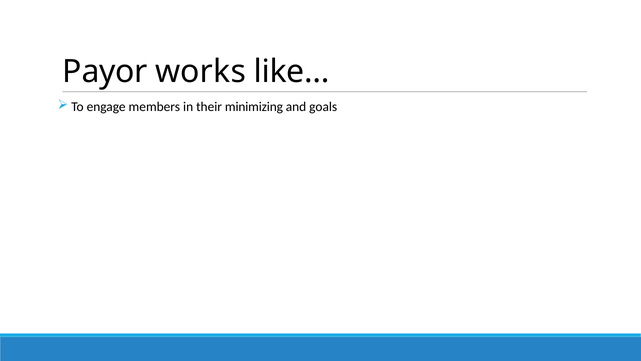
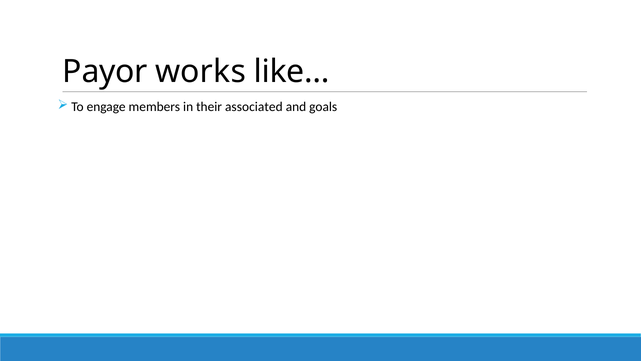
minimizing: minimizing -> associated
